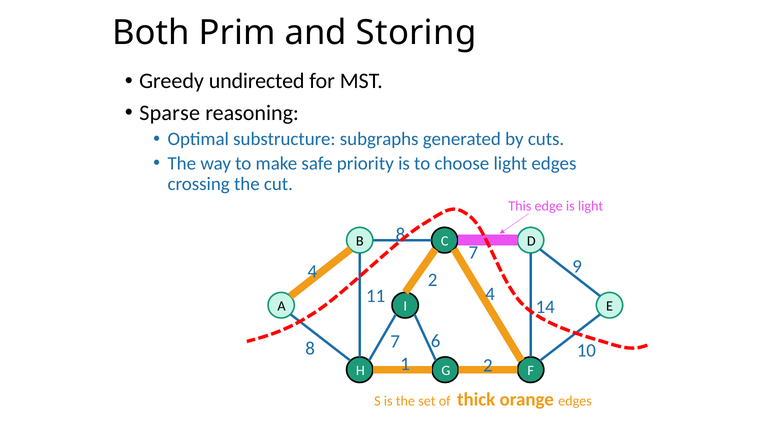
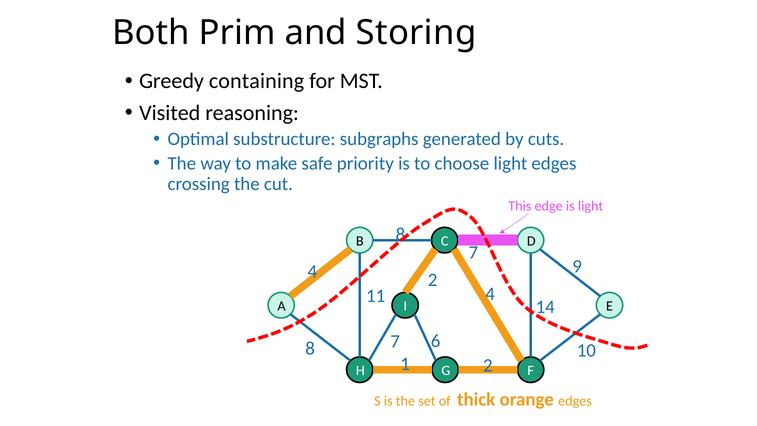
undirected: undirected -> containing
Sparse: Sparse -> Visited
